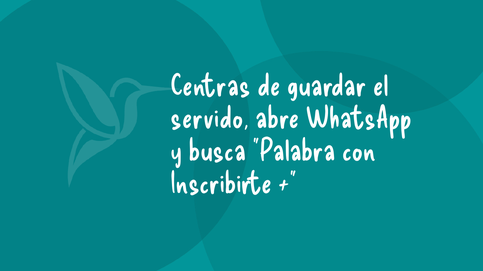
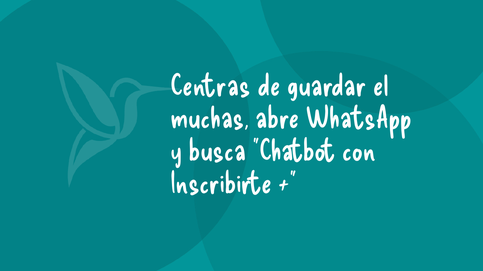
servido: servido -> muchas
Palabra: Palabra -> Chatbot
